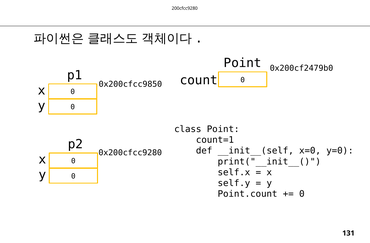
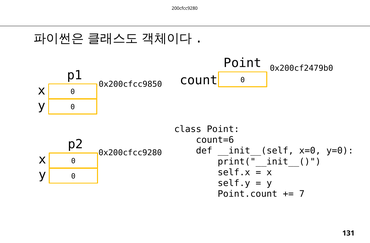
count=1: count=1 -> count=6
0 at (302, 194): 0 -> 7
